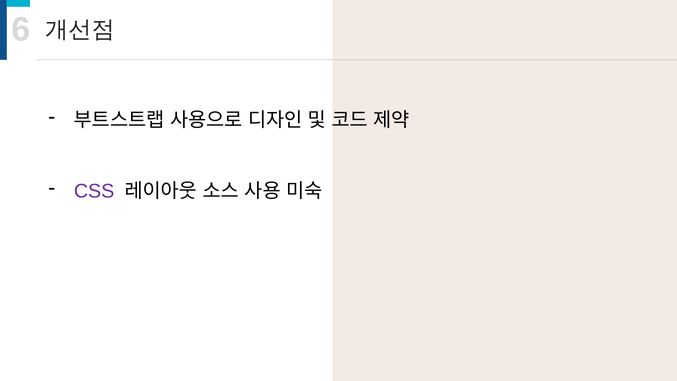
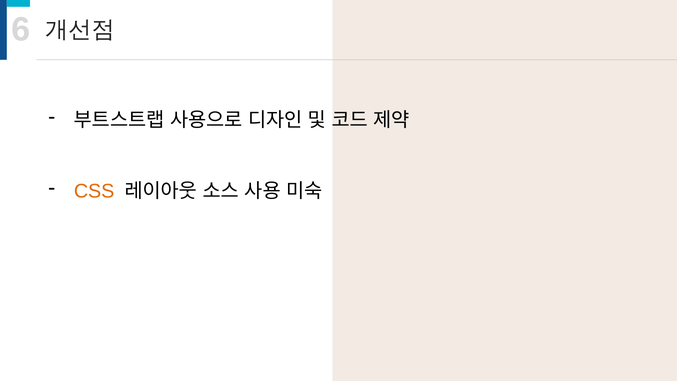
CSS colour: purple -> orange
